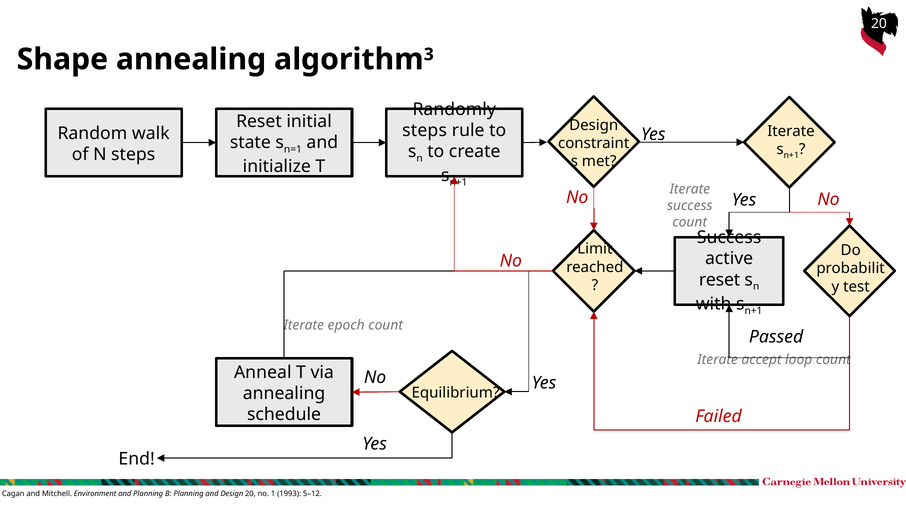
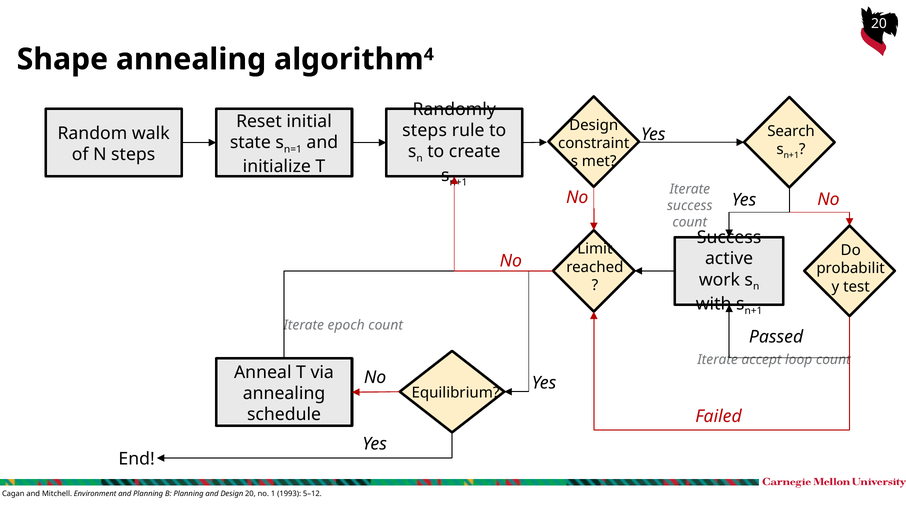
3: 3 -> 4
Iterate at (791, 131): Iterate -> Search
reset at (720, 280): reset -> work
